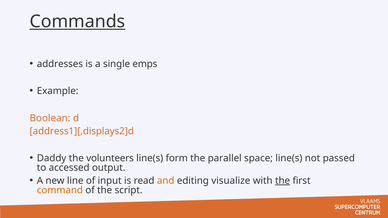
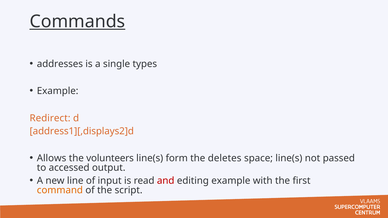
emps: emps -> types
Boolean: Boolean -> Redirect
Daddy: Daddy -> Allows
parallel: parallel -> deletes
and colour: orange -> red
editing visualize: visualize -> example
the at (283, 181) underline: present -> none
